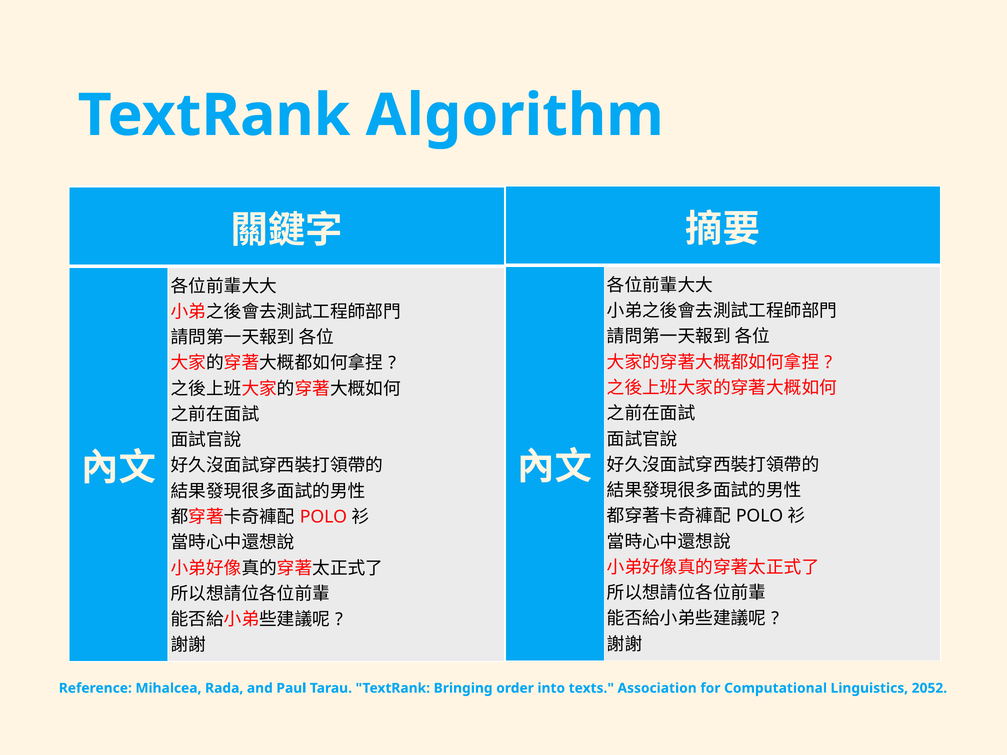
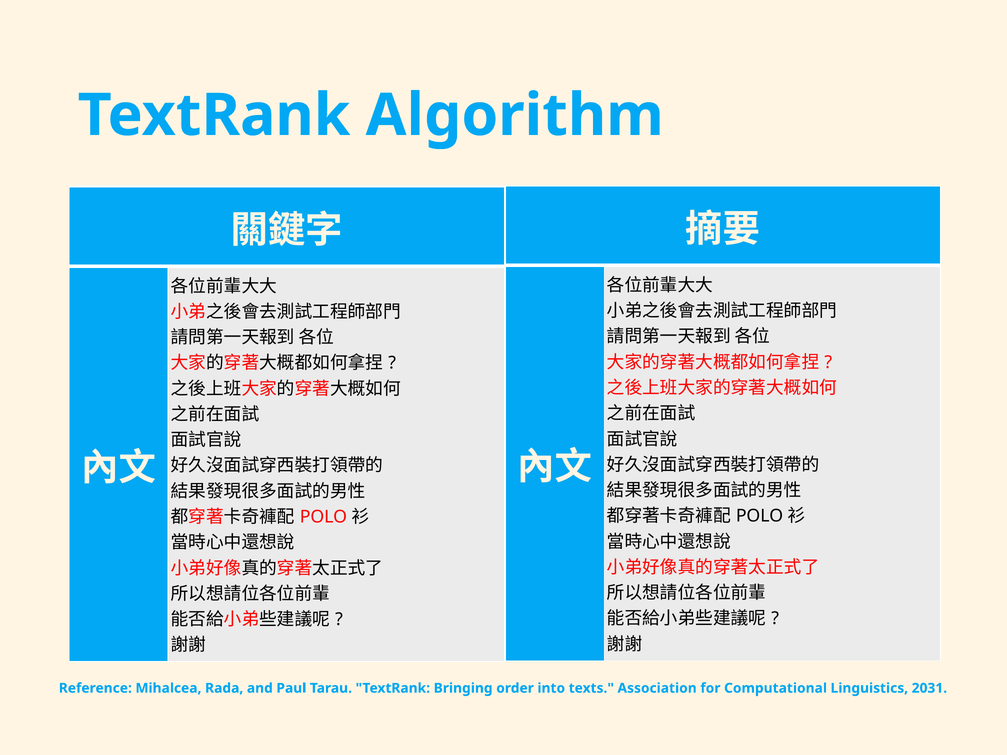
2052: 2052 -> 2031
